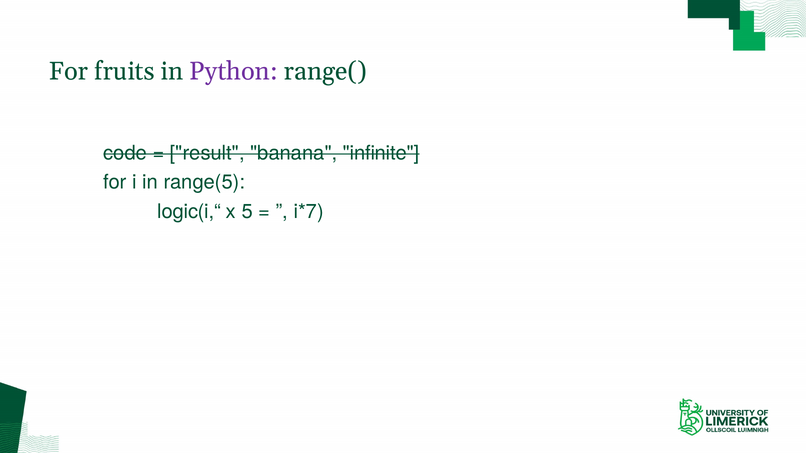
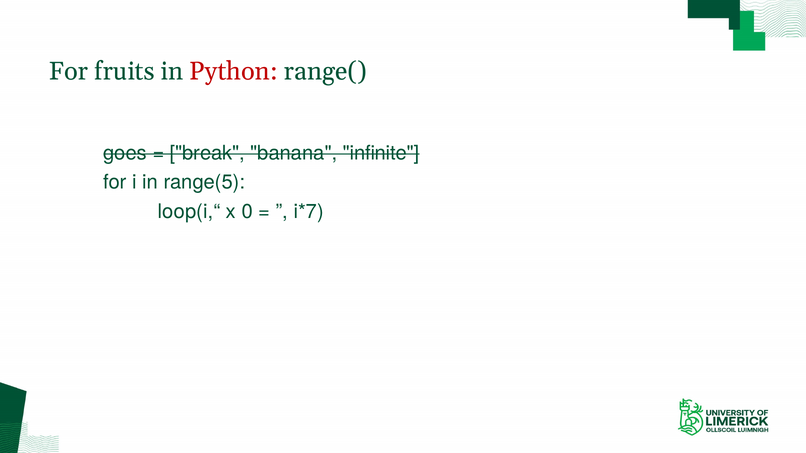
Python colour: purple -> red
code: code -> goes
result: result -> break
logic(i,“: logic(i,“ -> loop(i,“
5: 5 -> 0
